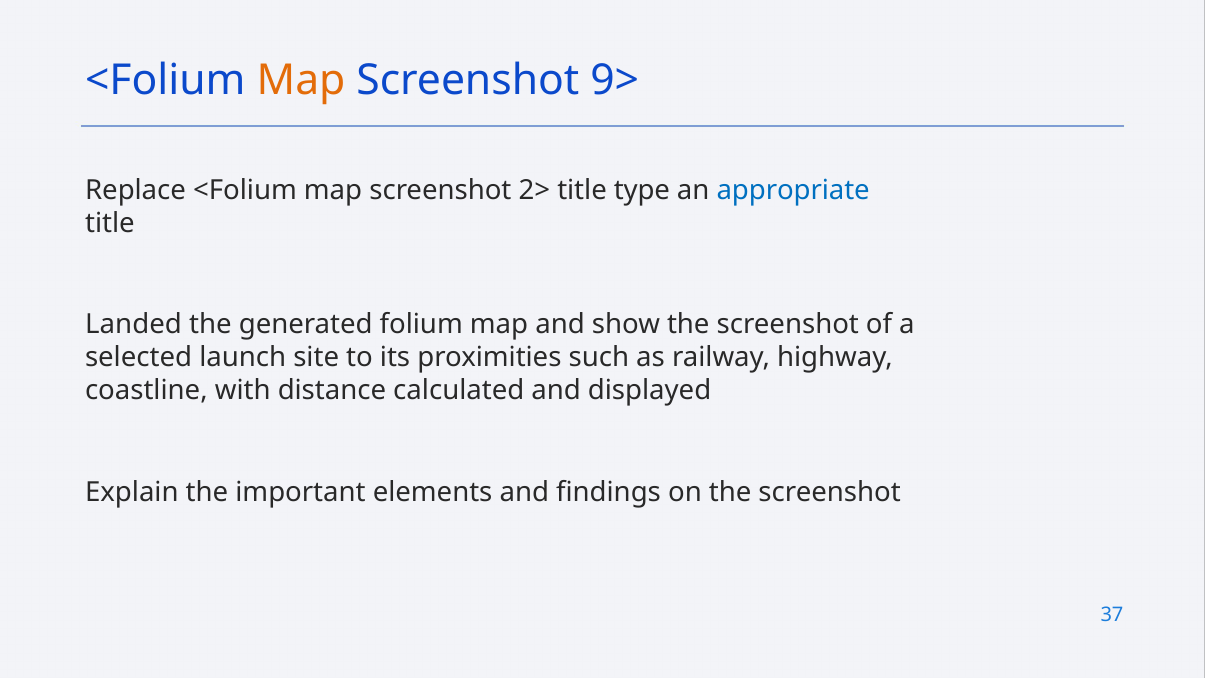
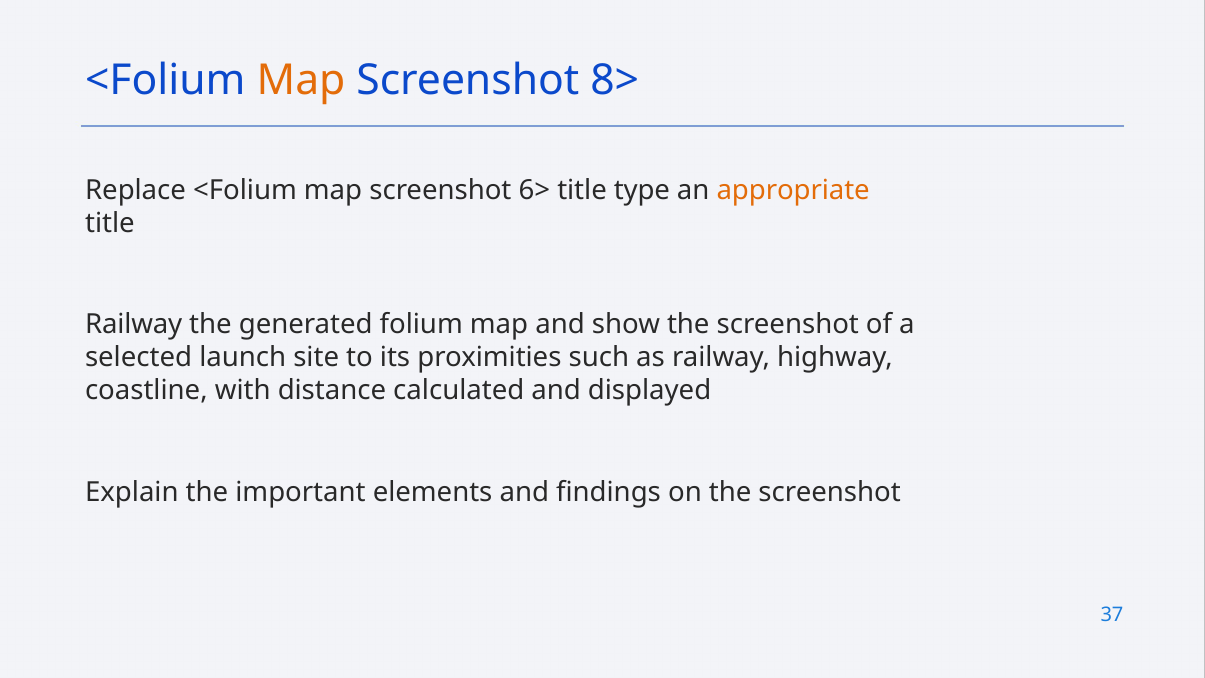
9>: 9> -> 8>
2>: 2> -> 6>
appropriate colour: blue -> orange
Landed at (134, 324): Landed -> Railway
